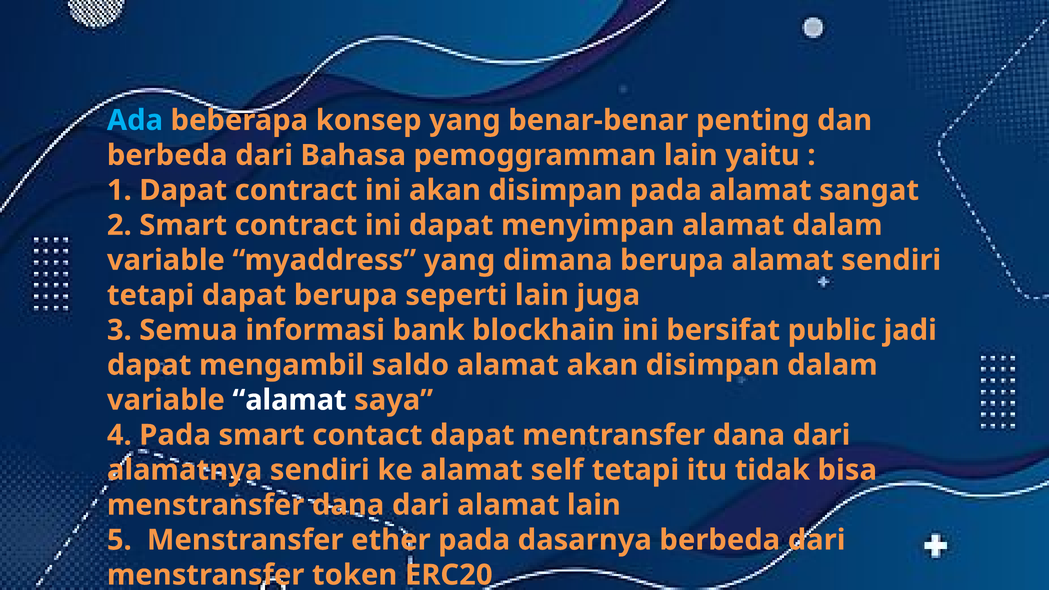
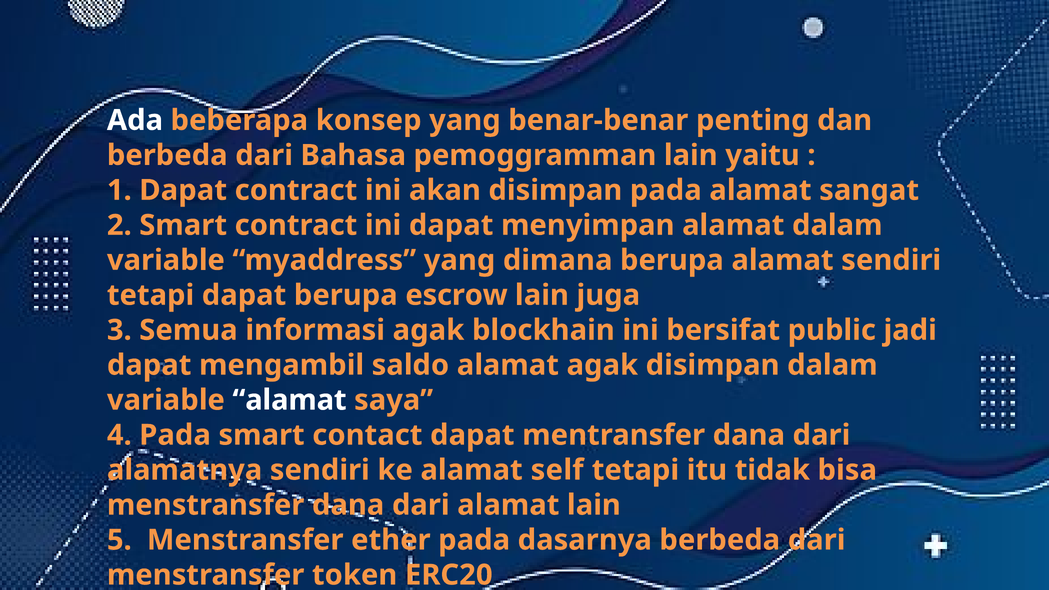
Ada colour: light blue -> white
seperti: seperti -> escrow
informasi bank: bank -> agak
alamat akan: akan -> agak
